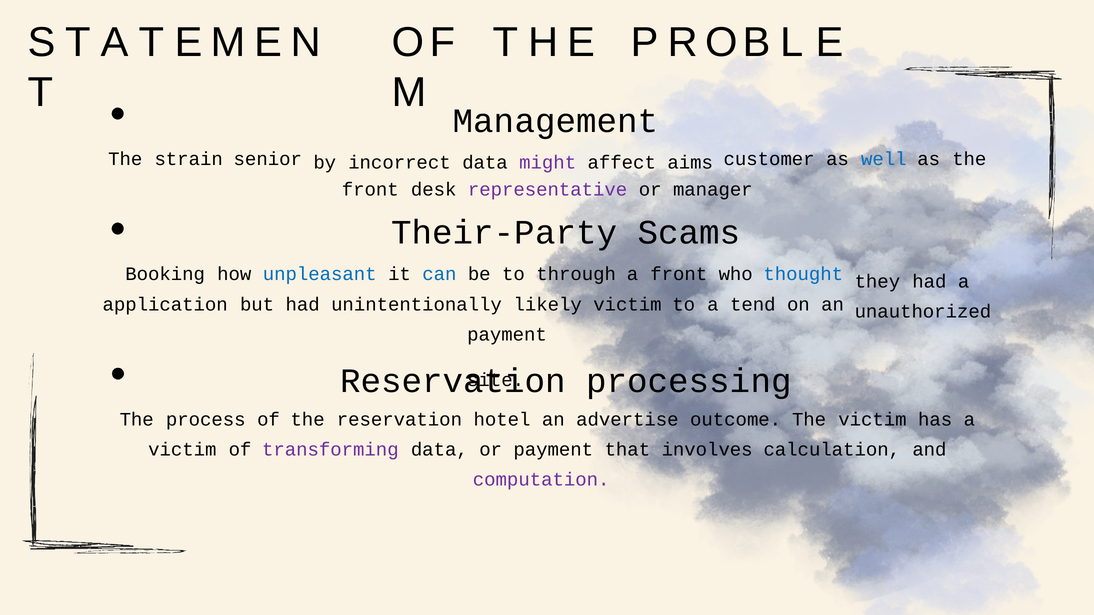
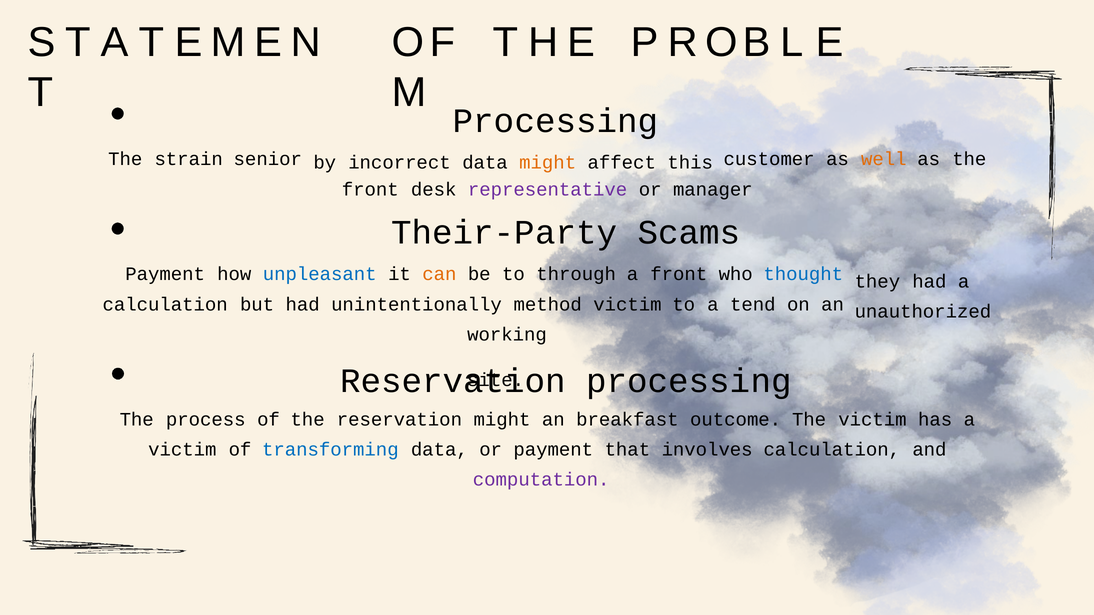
Management at (556, 121): Management -> Processing
well colour: blue -> orange
might at (548, 162) colour: purple -> orange
aims: aims -> this
Booking at (165, 274): Booking -> Payment
can colour: blue -> orange
application at (165, 305): application -> calculation
likely: likely -> method
payment at (507, 335): payment -> working
reservation hotel: hotel -> might
advertise: advertise -> breakfast
transforming colour: purple -> blue
